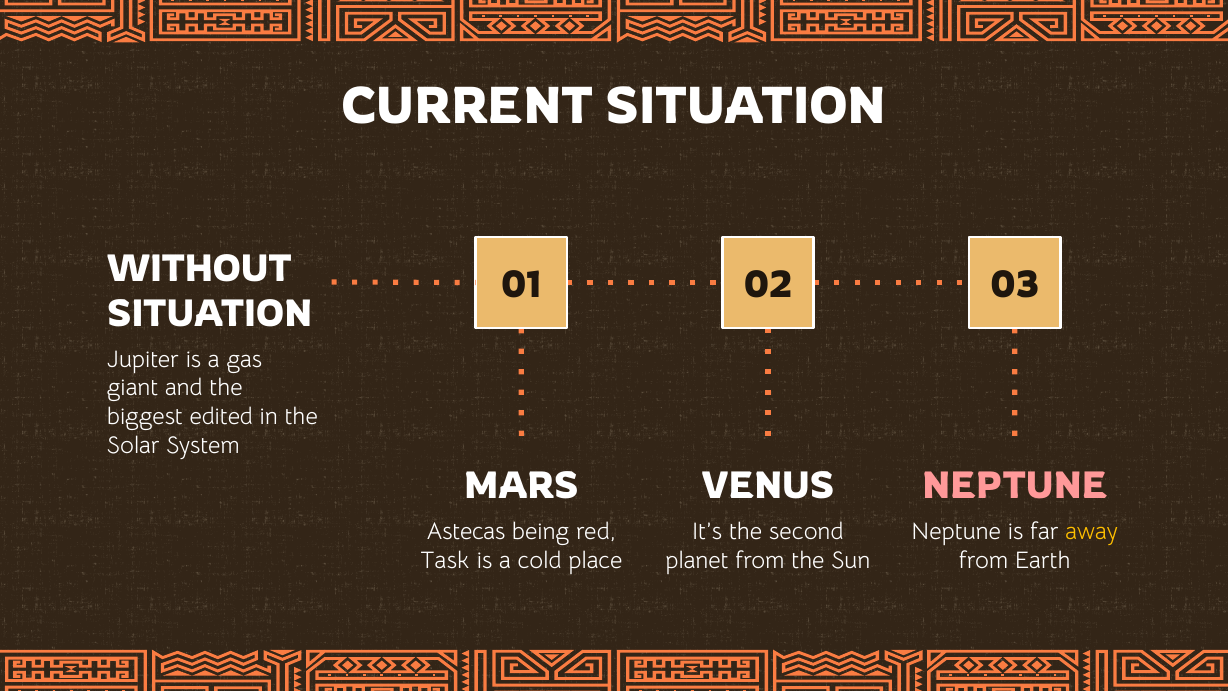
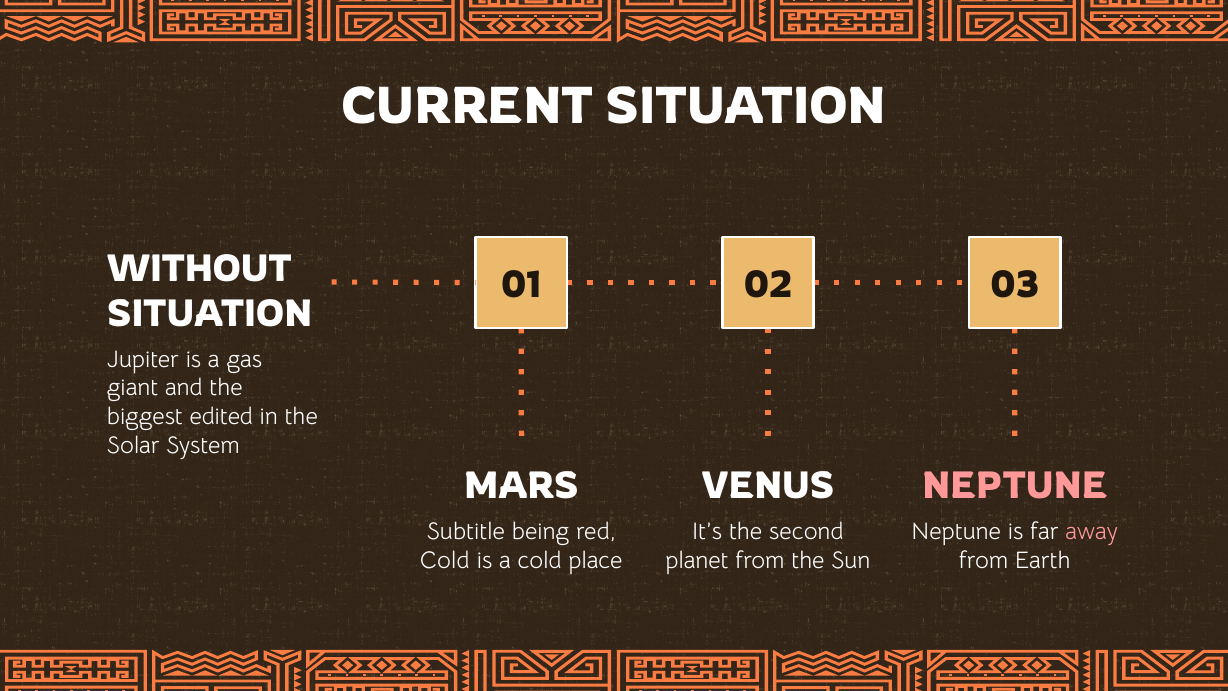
Astecas: Astecas -> Subtitle
away colour: yellow -> pink
Task at (445, 560): Task -> Cold
